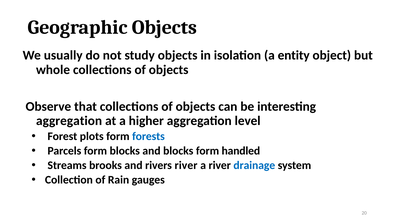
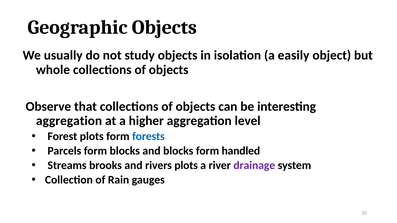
entity: entity -> easily
rivers river: river -> plots
drainage colour: blue -> purple
